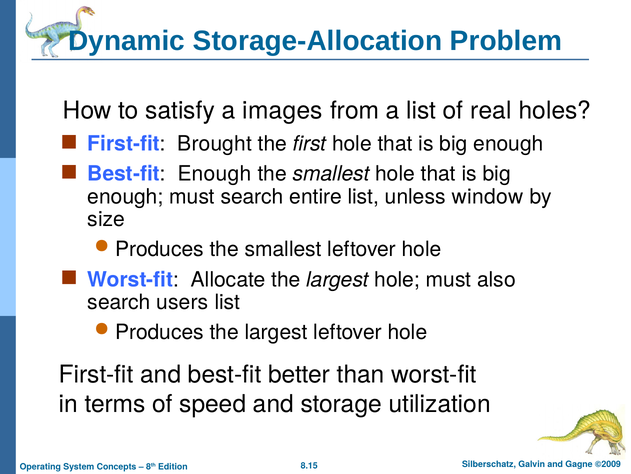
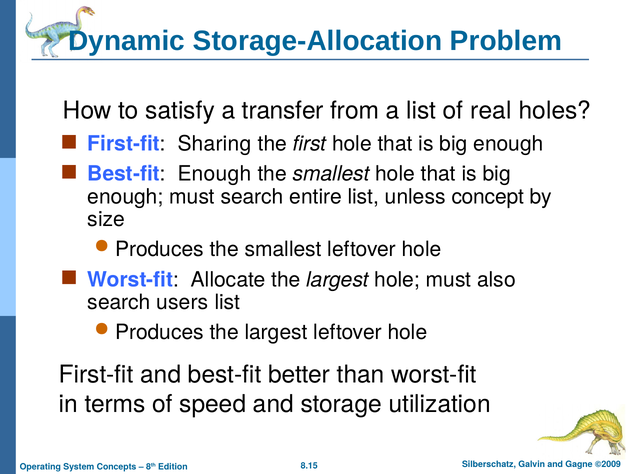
images: images -> transfer
Brought: Brought -> Sharing
window: window -> concept
